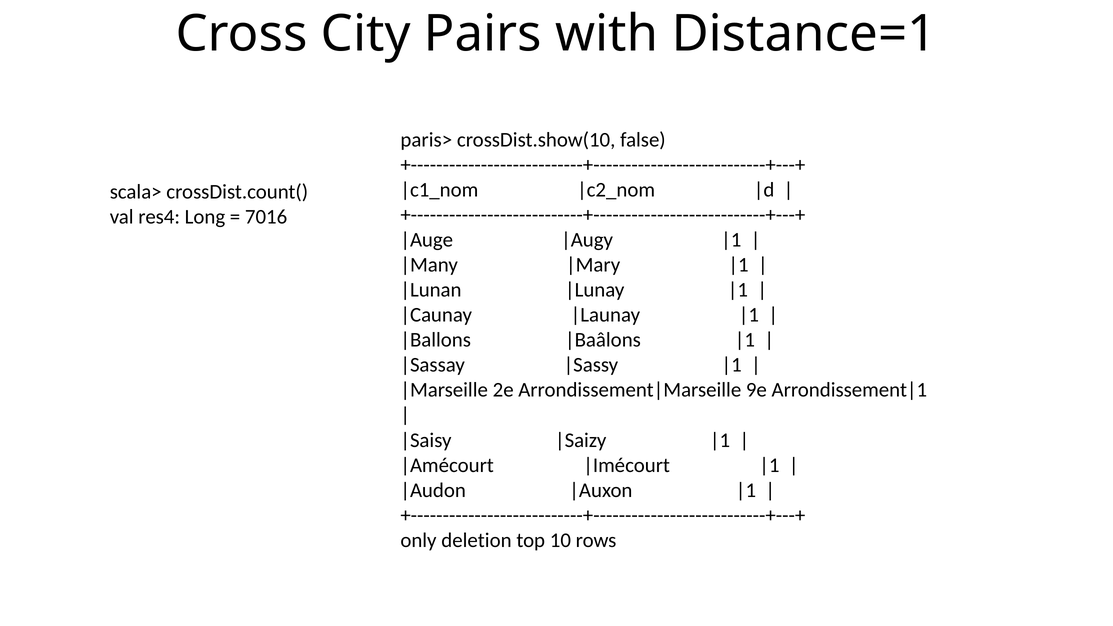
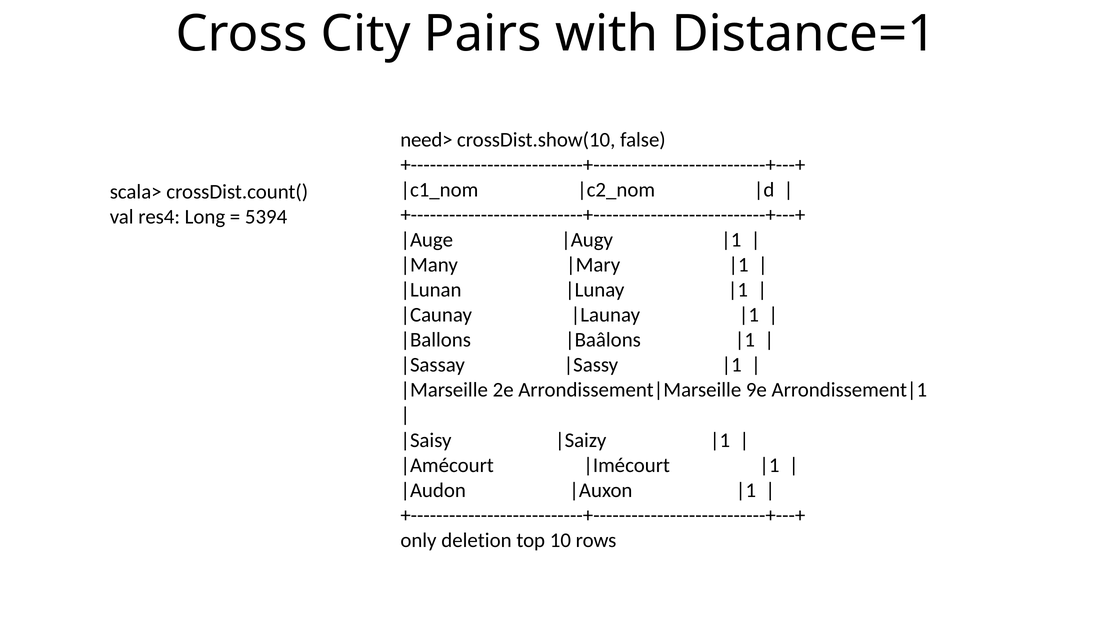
paris>: paris> -> need>
7016: 7016 -> 5394
